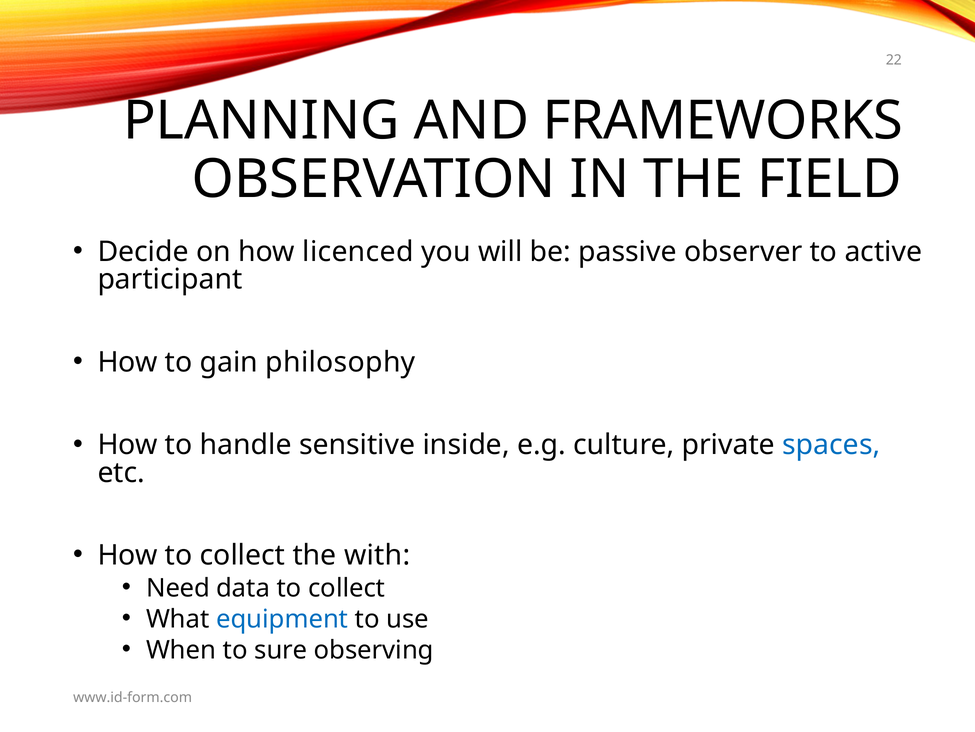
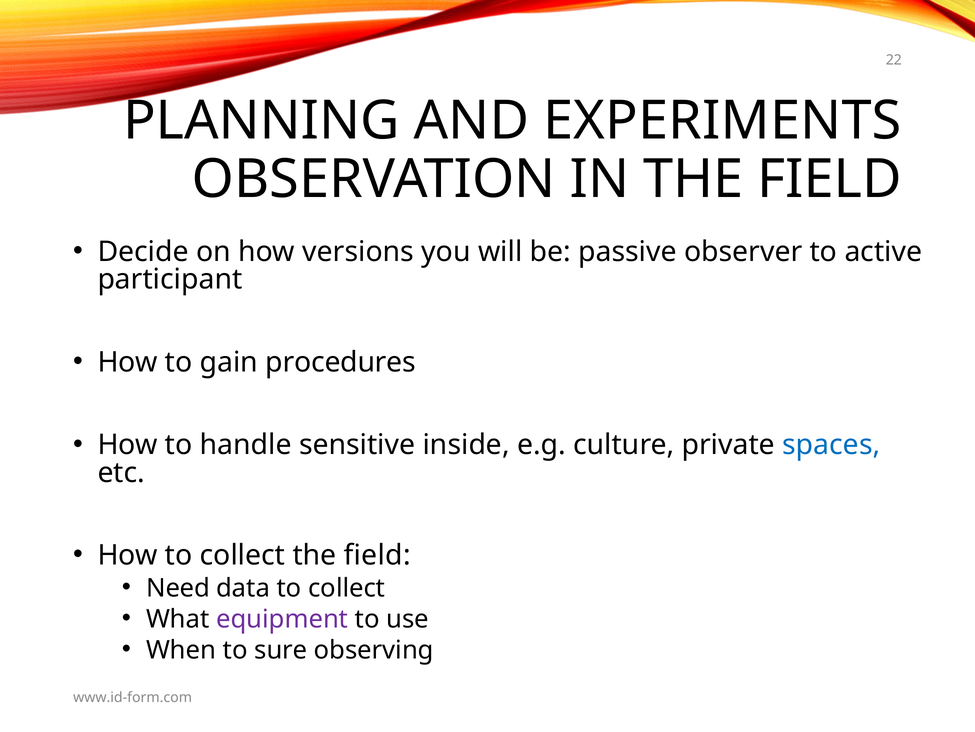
FRAMEWORKS: FRAMEWORKS -> EXPERIMENTS
licenced: licenced -> versions
philosophy: philosophy -> procedures
collect the with: with -> field
equipment colour: blue -> purple
